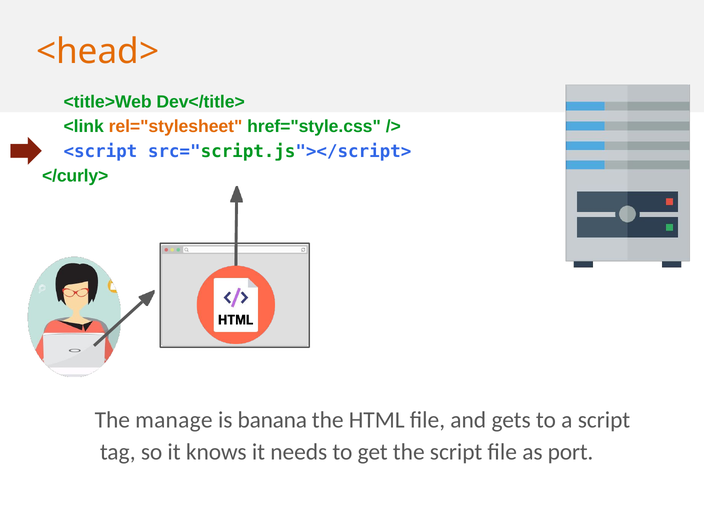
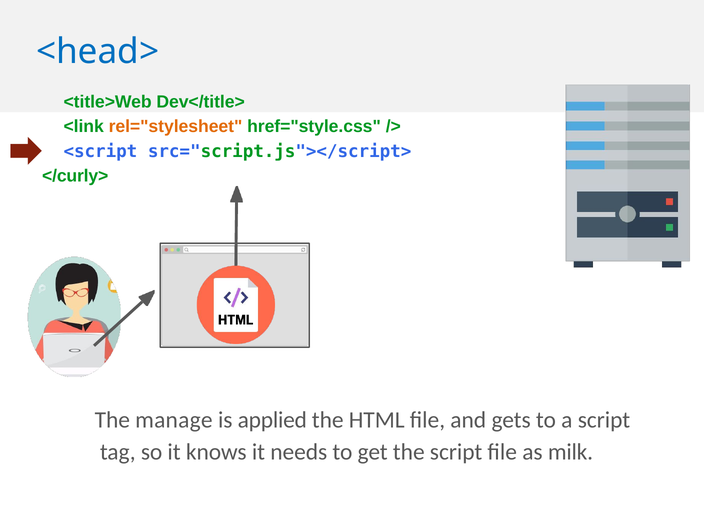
<head> colour: orange -> blue
banana: banana -> applied
port: port -> milk
